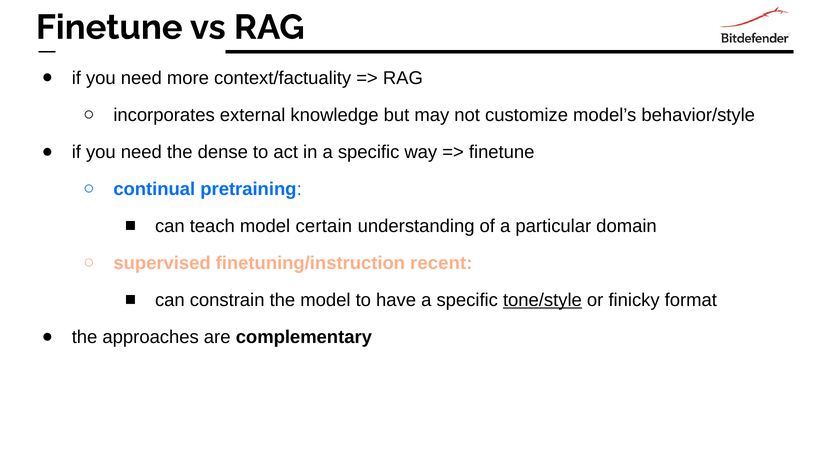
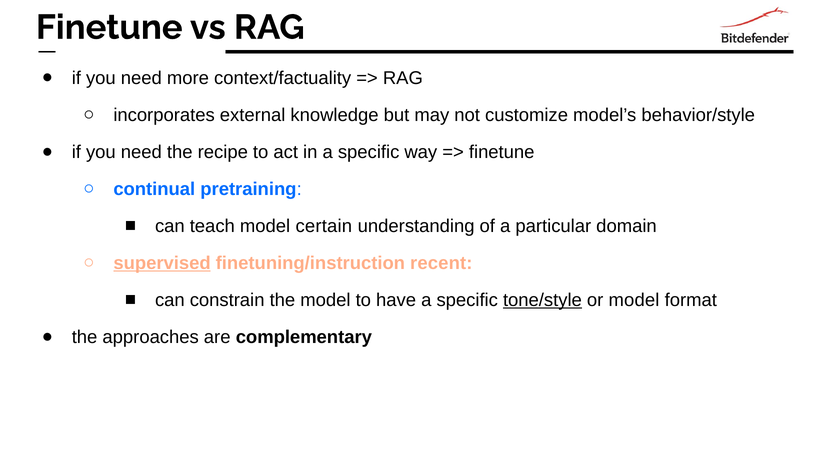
dense: dense -> recipe
supervised underline: none -> present
or finicky: finicky -> model
